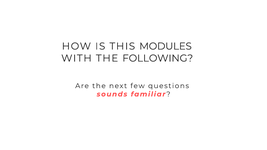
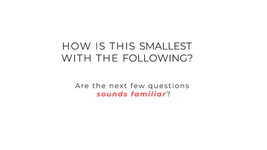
MODULES: MODULES -> SMALLEST
